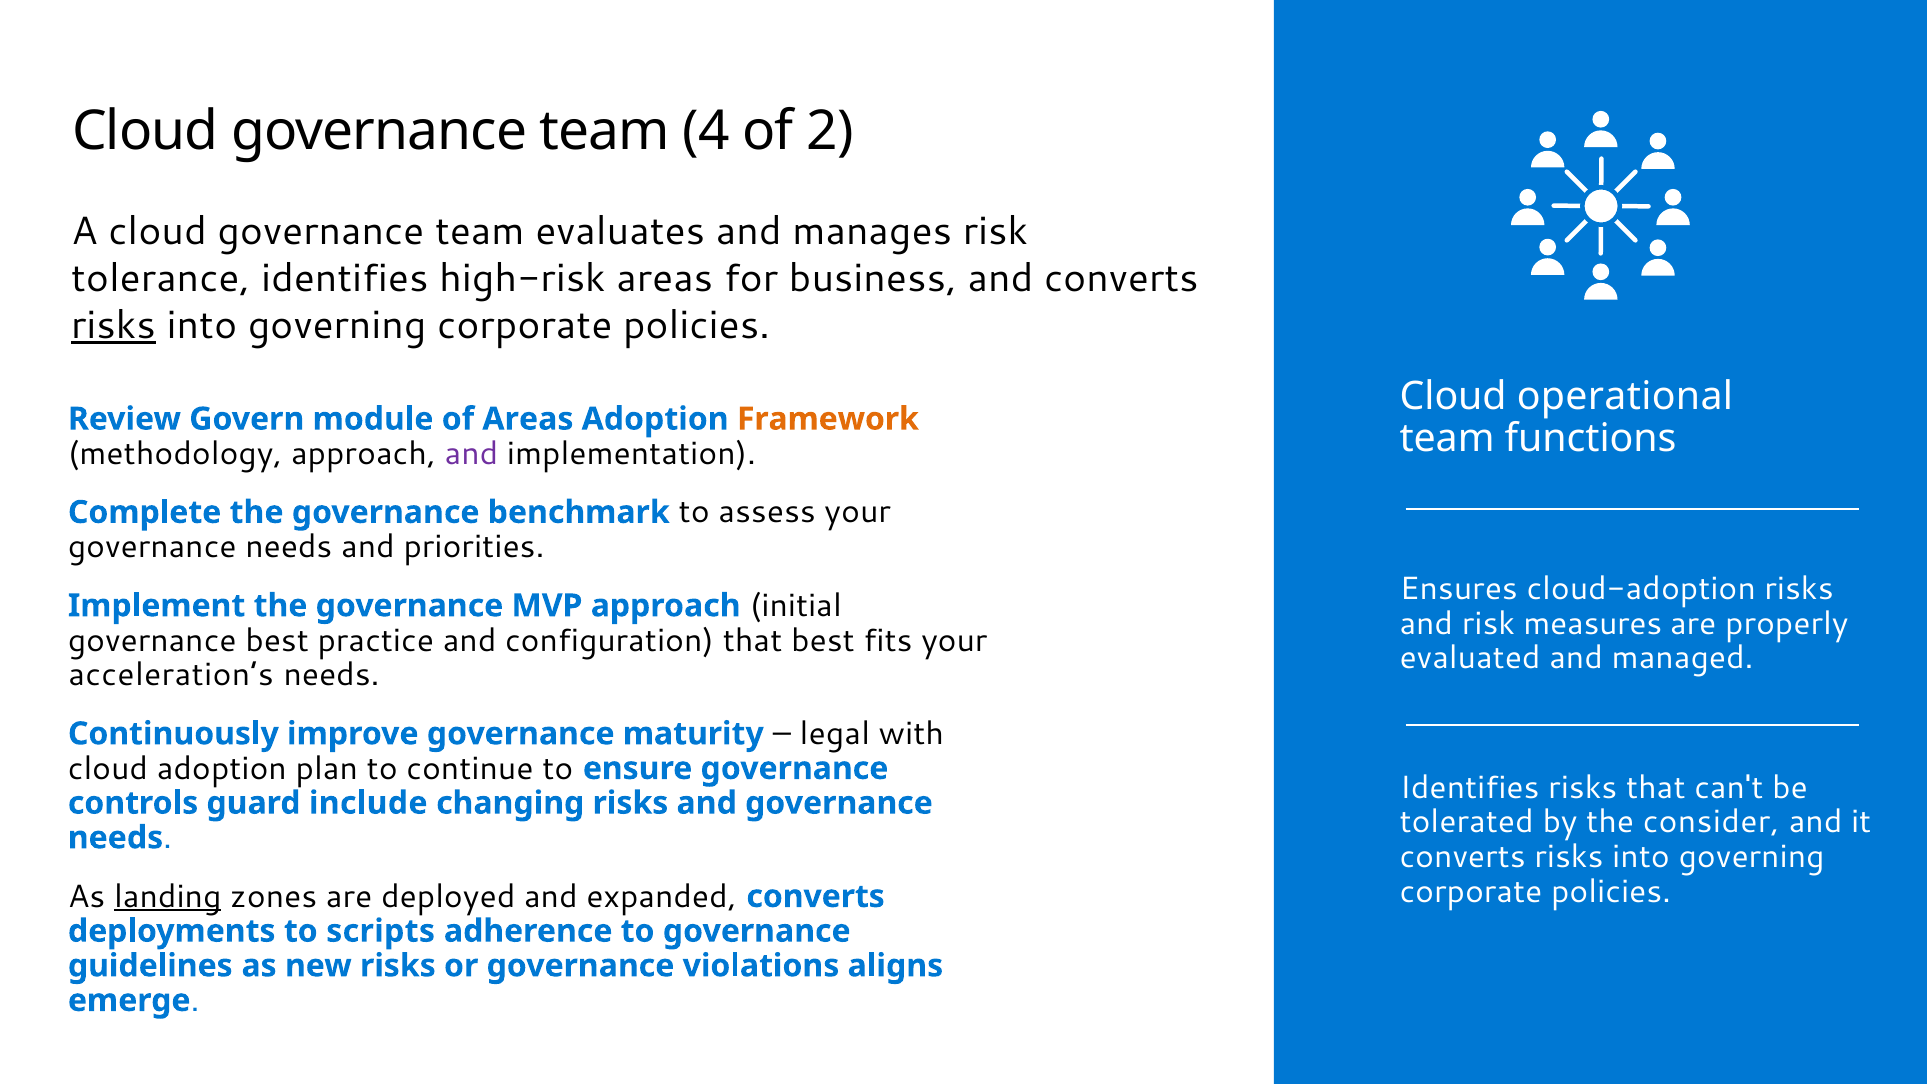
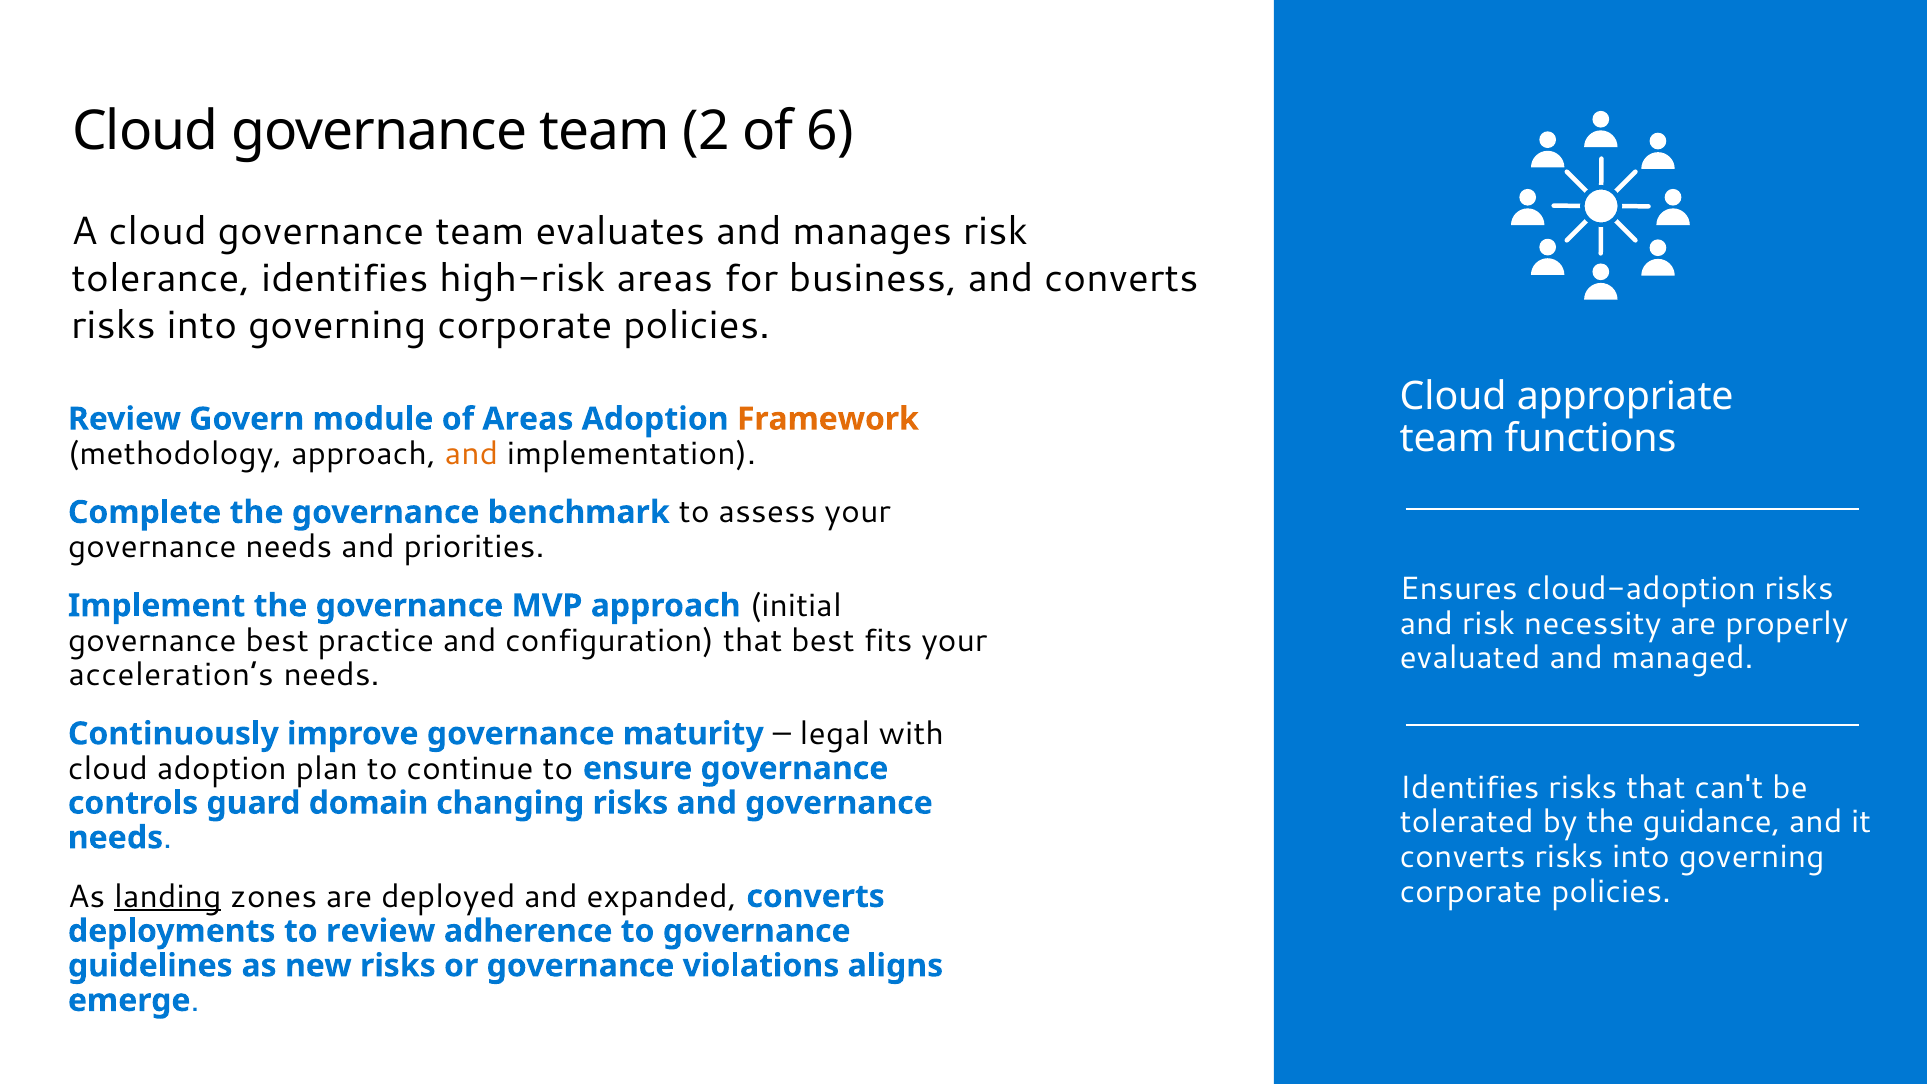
4: 4 -> 2
2: 2 -> 6
risks at (114, 326) underline: present -> none
operational: operational -> appropriate
and at (471, 454) colour: purple -> orange
measures: measures -> necessity
include: include -> domain
consider: consider -> guidance
to scripts: scripts -> review
